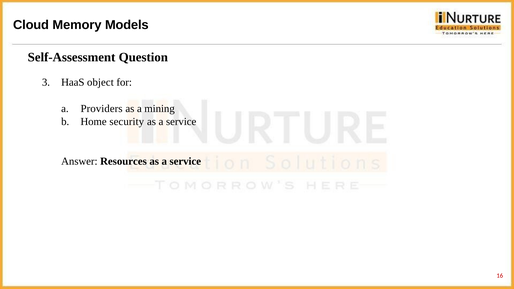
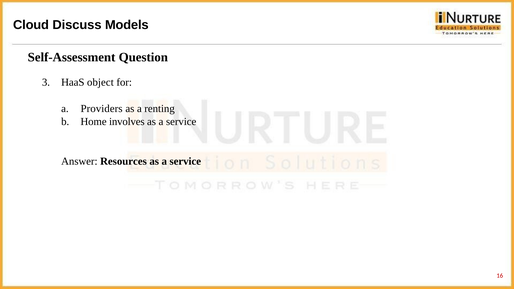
Memory: Memory -> Discuss
mining: mining -> renting
security: security -> involves
